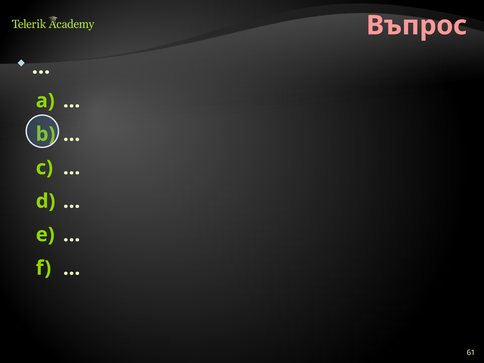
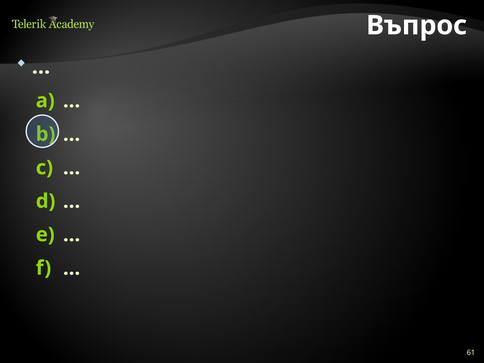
Въпрос colour: pink -> white
